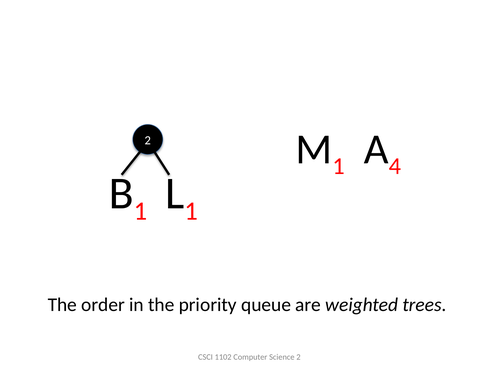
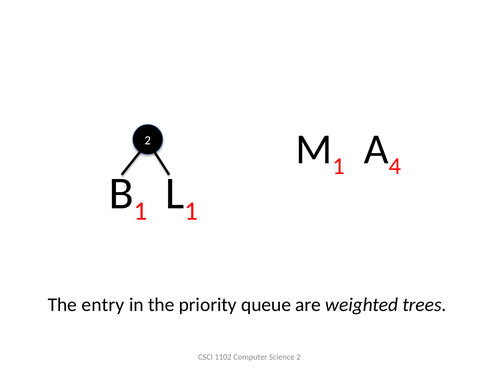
order: order -> entry
